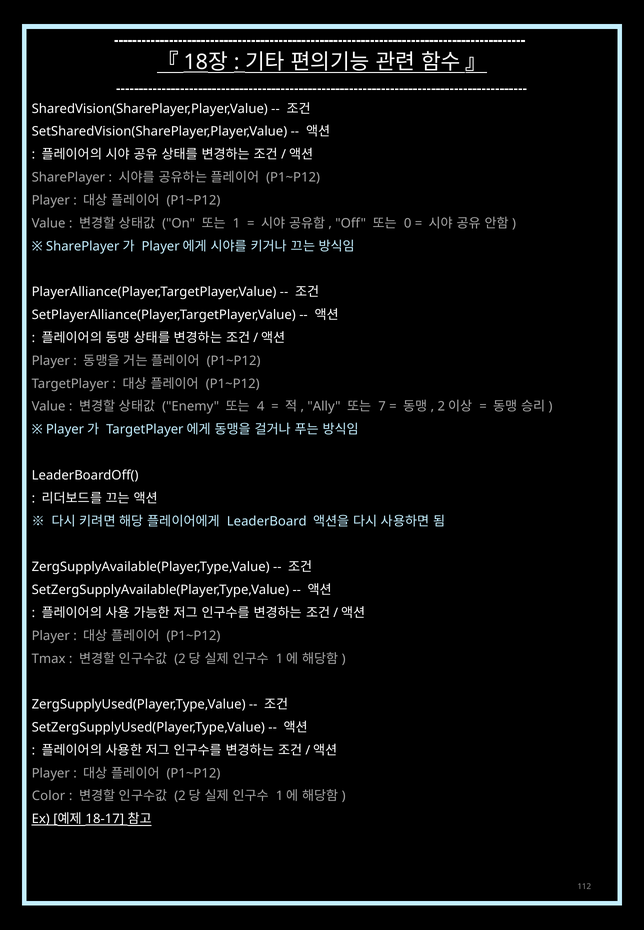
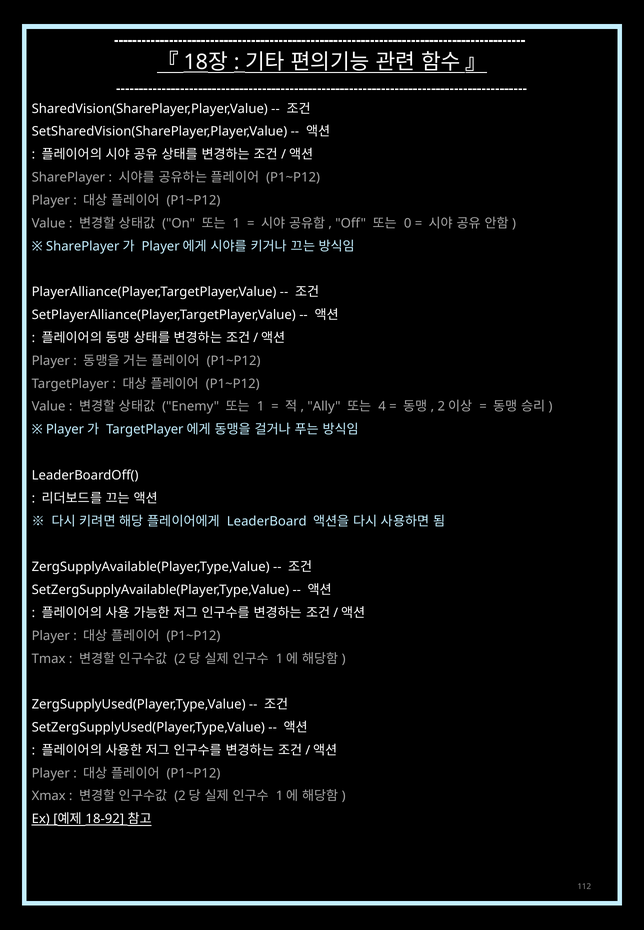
4 at (261, 407): 4 -> 1
7: 7 -> 4
Color: Color -> Xmax
18-17: 18-17 -> 18-92
